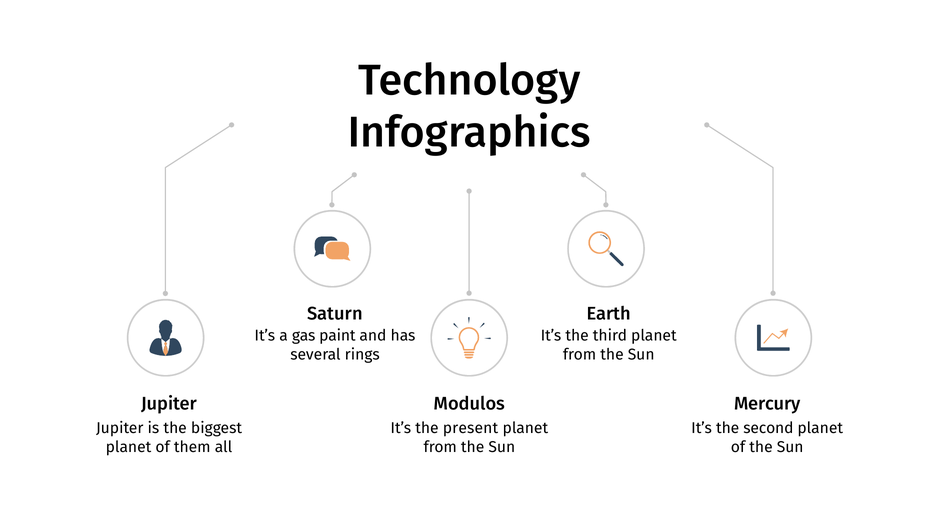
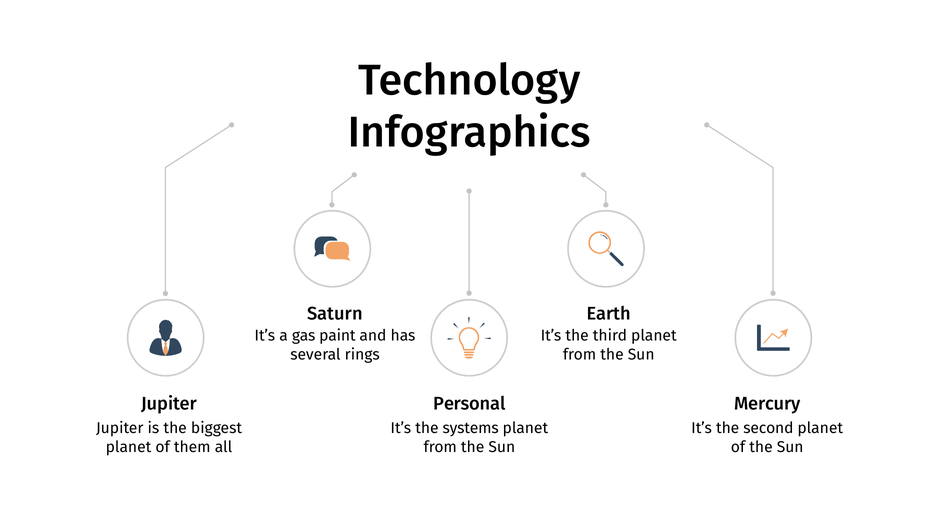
Modulos: Modulos -> Personal
present: present -> systems
